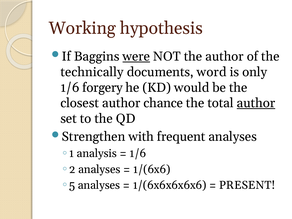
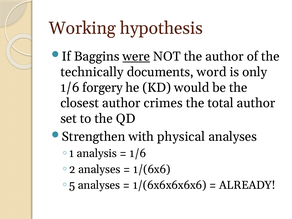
chance: chance -> crimes
author at (256, 103) underline: present -> none
frequent: frequent -> physical
PRESENT: PRESENT -> ALREADY
